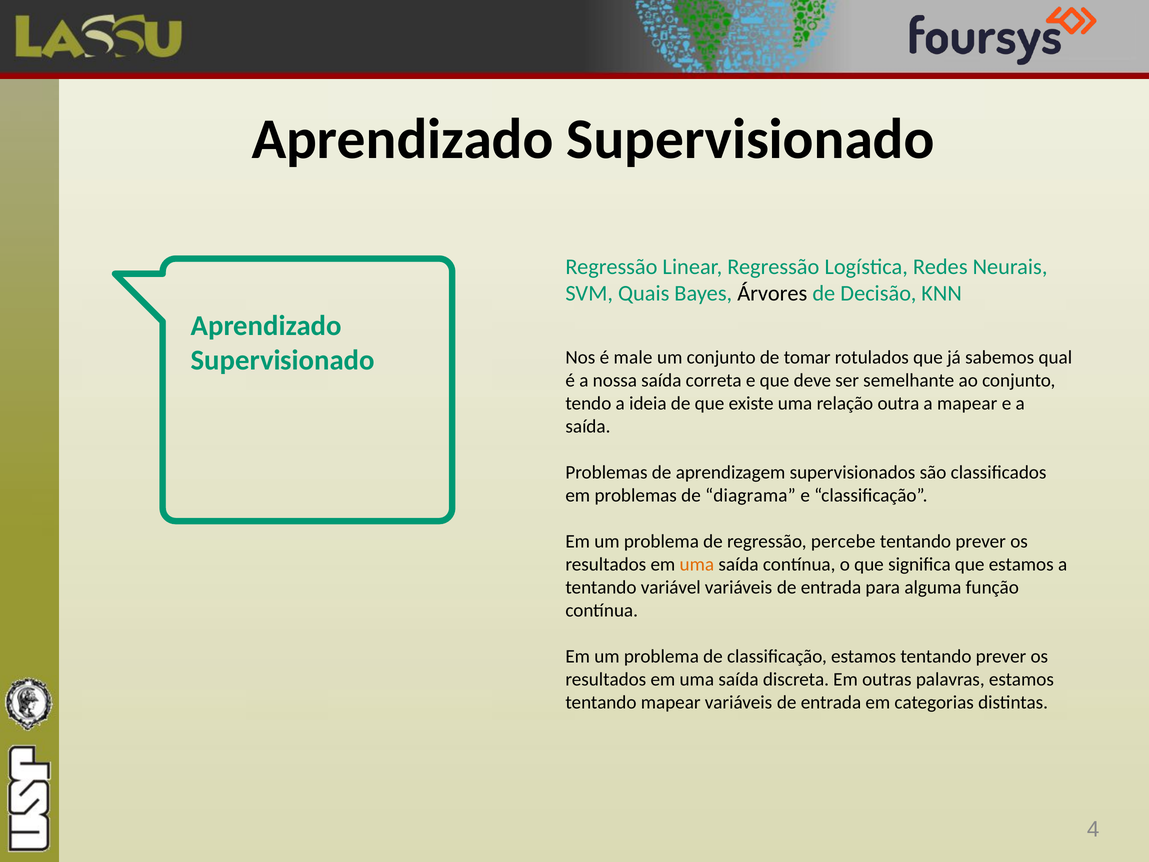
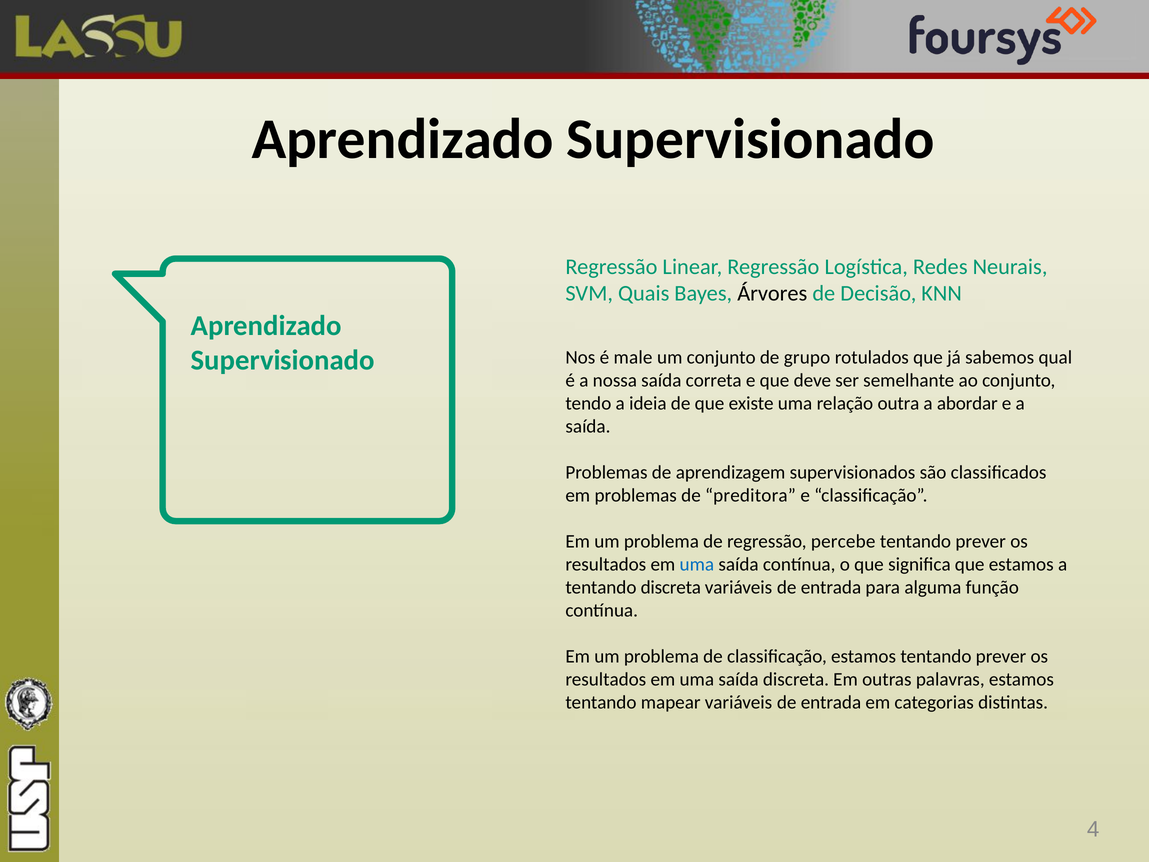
tomar: tomar -> grupo
a mapear: mapear -> abordar
diagrama: diagrama -> preditora
uma at (697, 564) colour: orange -> blue
tentando variável: variável -> discreta
